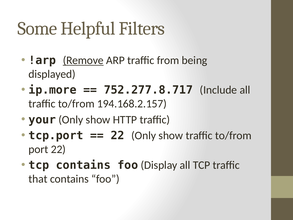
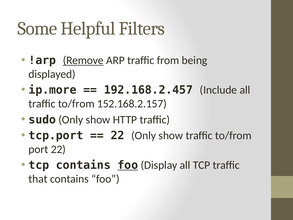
752.277.8.717: 752.277.8.717 -> 192.168.2.457
194.168.2.157: 194.168.2.157 -> 152.168.2.157
your: your -> sudo
foo at (128, 165) underline: none -> present
